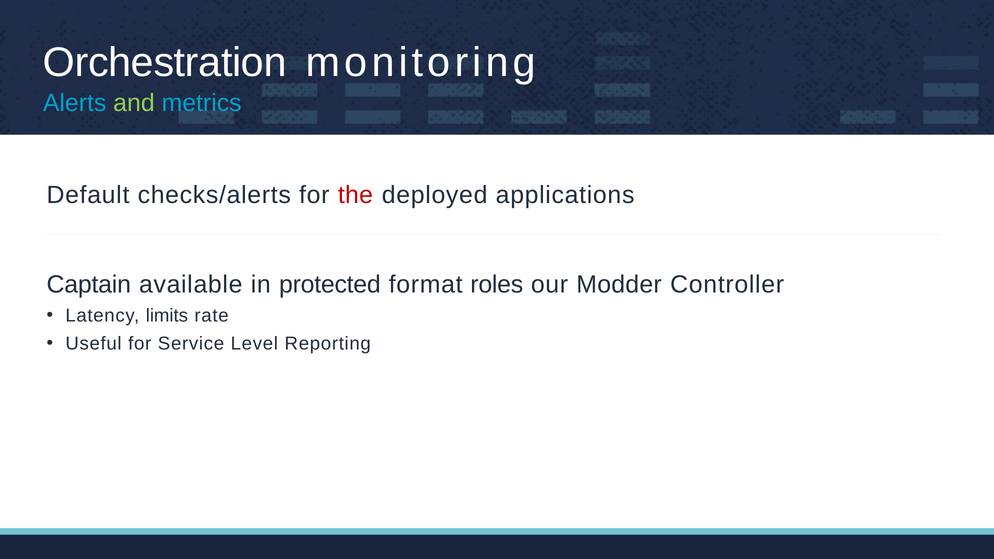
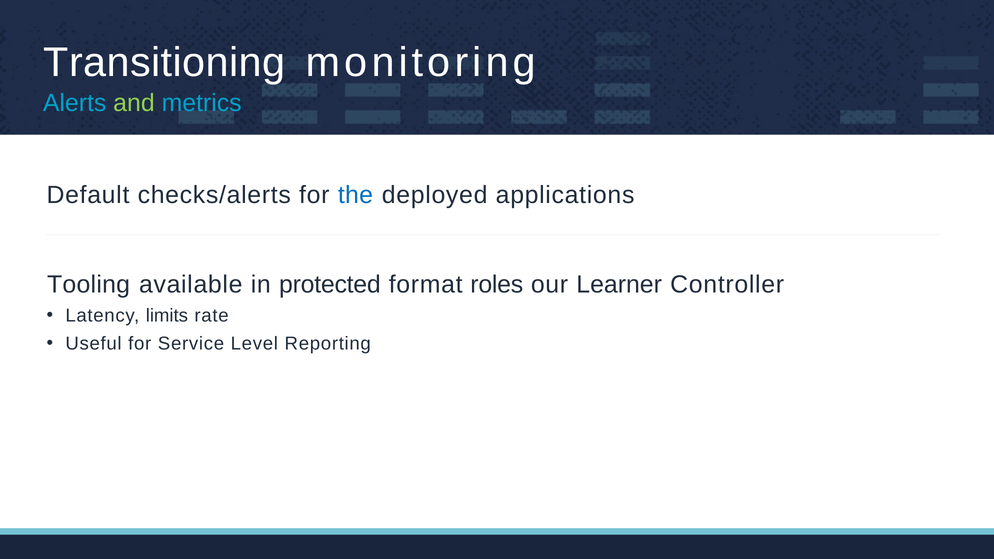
Orchestration: Orchestration -> Transitioning
the colour: red -> blue
Captain: Captain -> Tooling
Modder: Modder -> Learner
